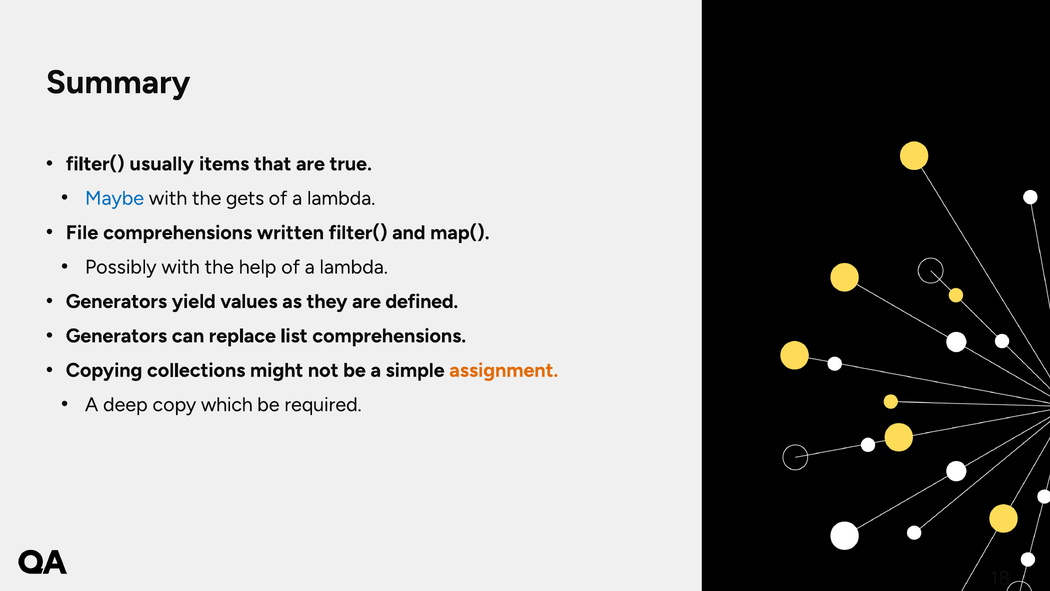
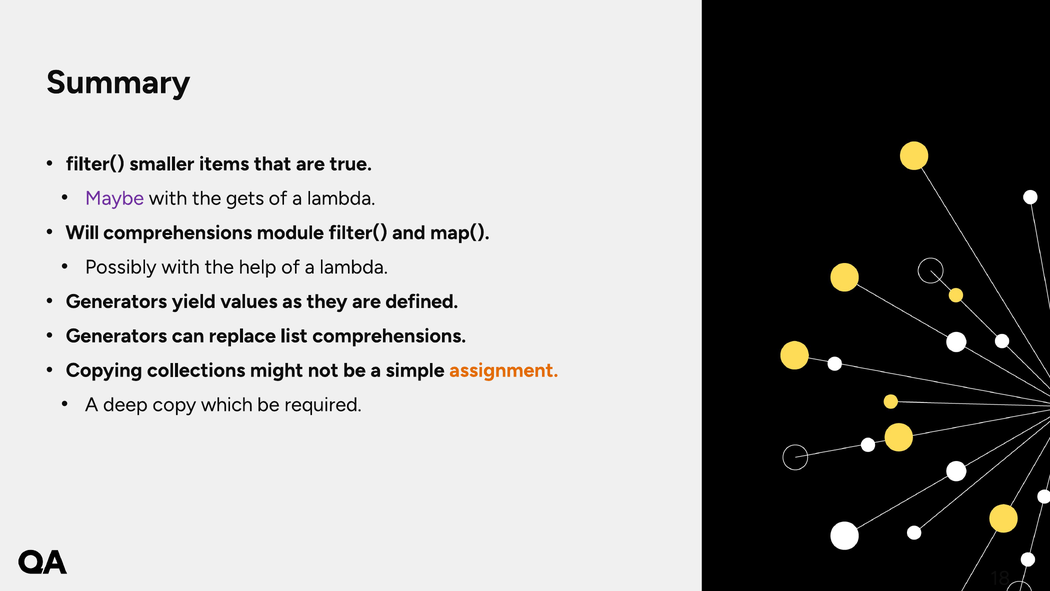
usually: usually -> smaller
Maybe colour: blue -> purple
File: File -> Will
written: written -> module
